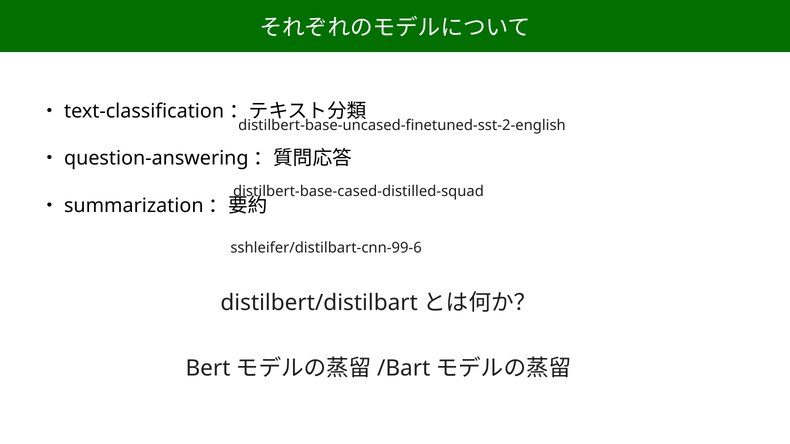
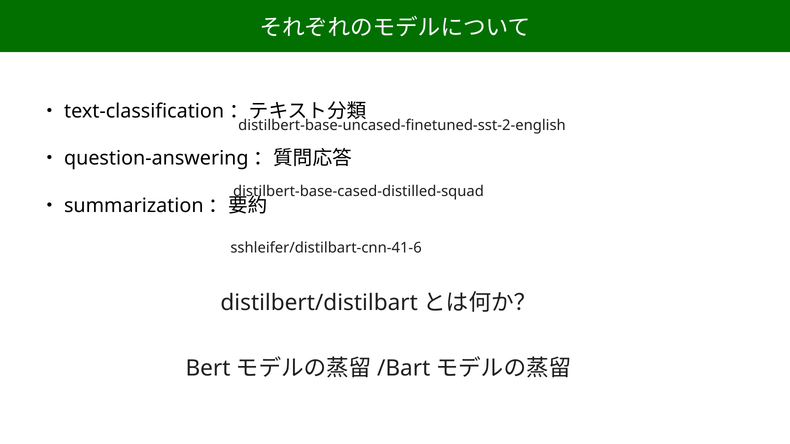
sshleifer/distilbart-cnn-99-6: sshleifer/distilbart-cnn-99-6 -> sshleifer/distilbart-cnn-41-6
